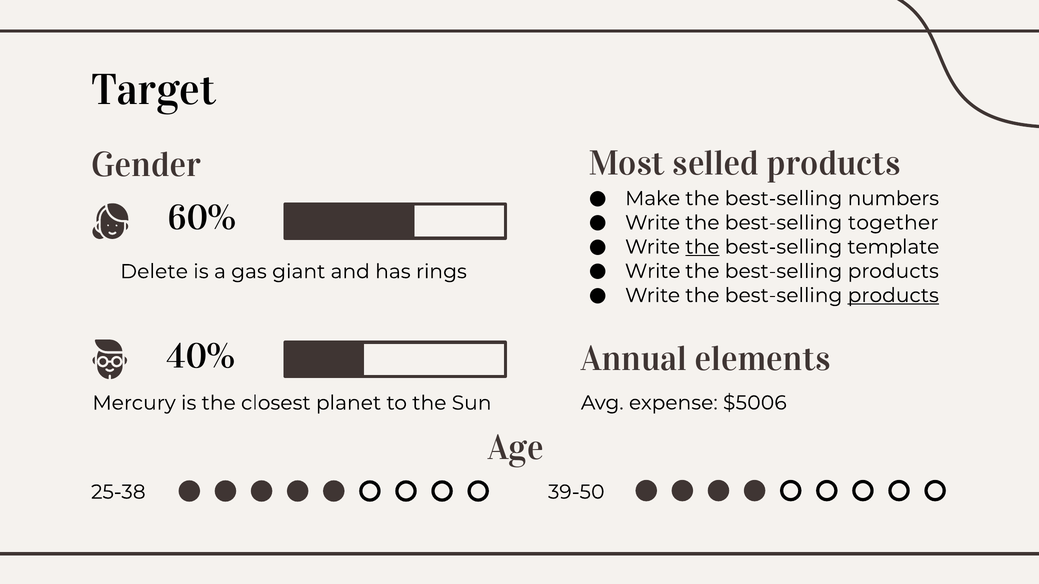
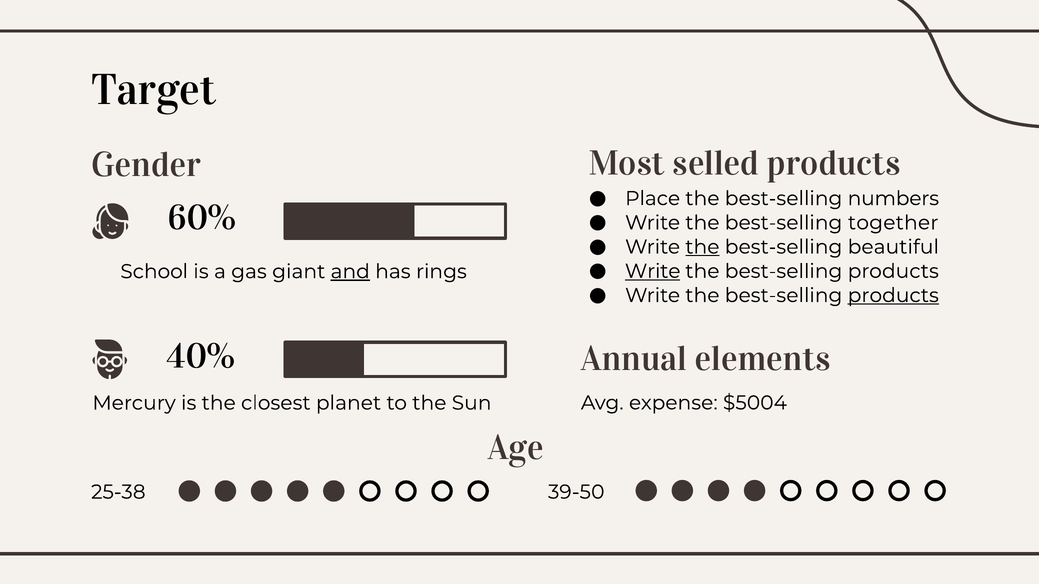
Make: Make -> Place
template: template -> beautiful
Write at (653, 271) underline: none -> present
Delete: Delete -> School
and underline: none -> present
$5006: $5006 -> $5004
